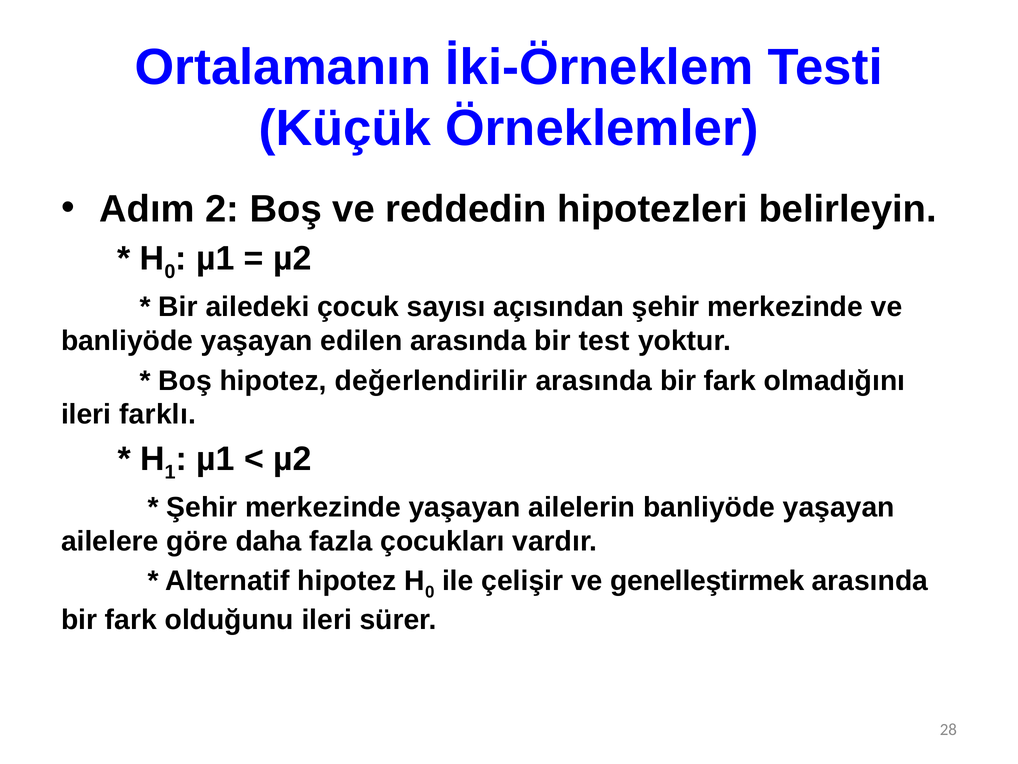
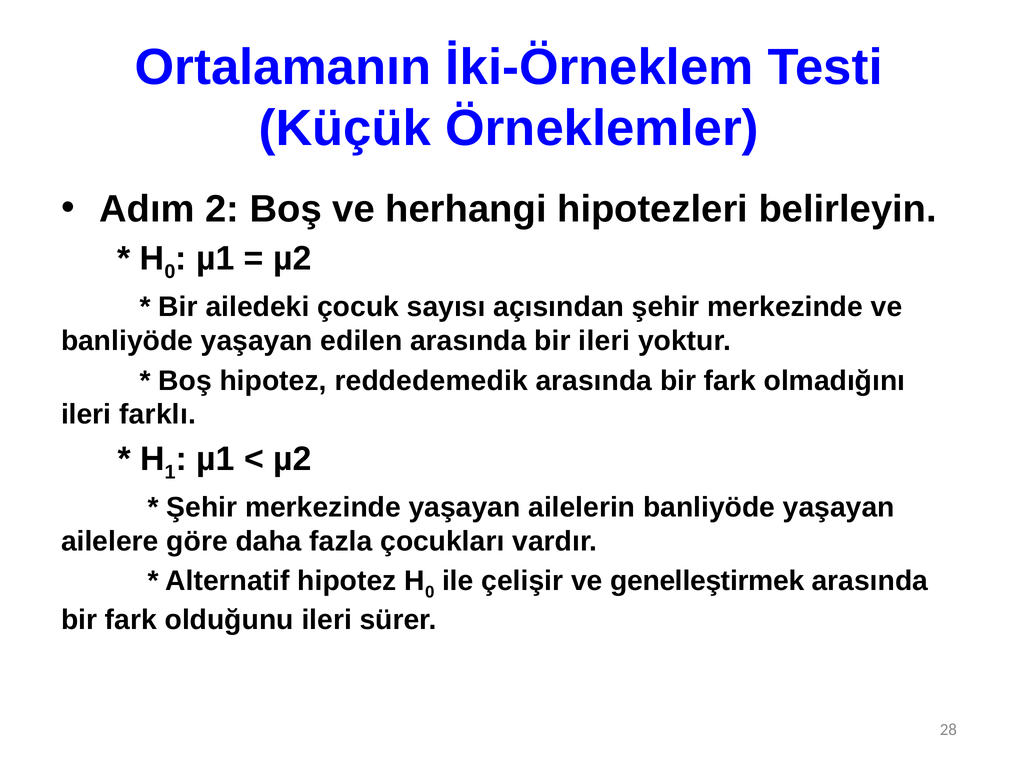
reddedin: reddedin -> herhangi
bir test: test -> ileri
değerlendirilir: değerlendirilir -> reddedemedik
